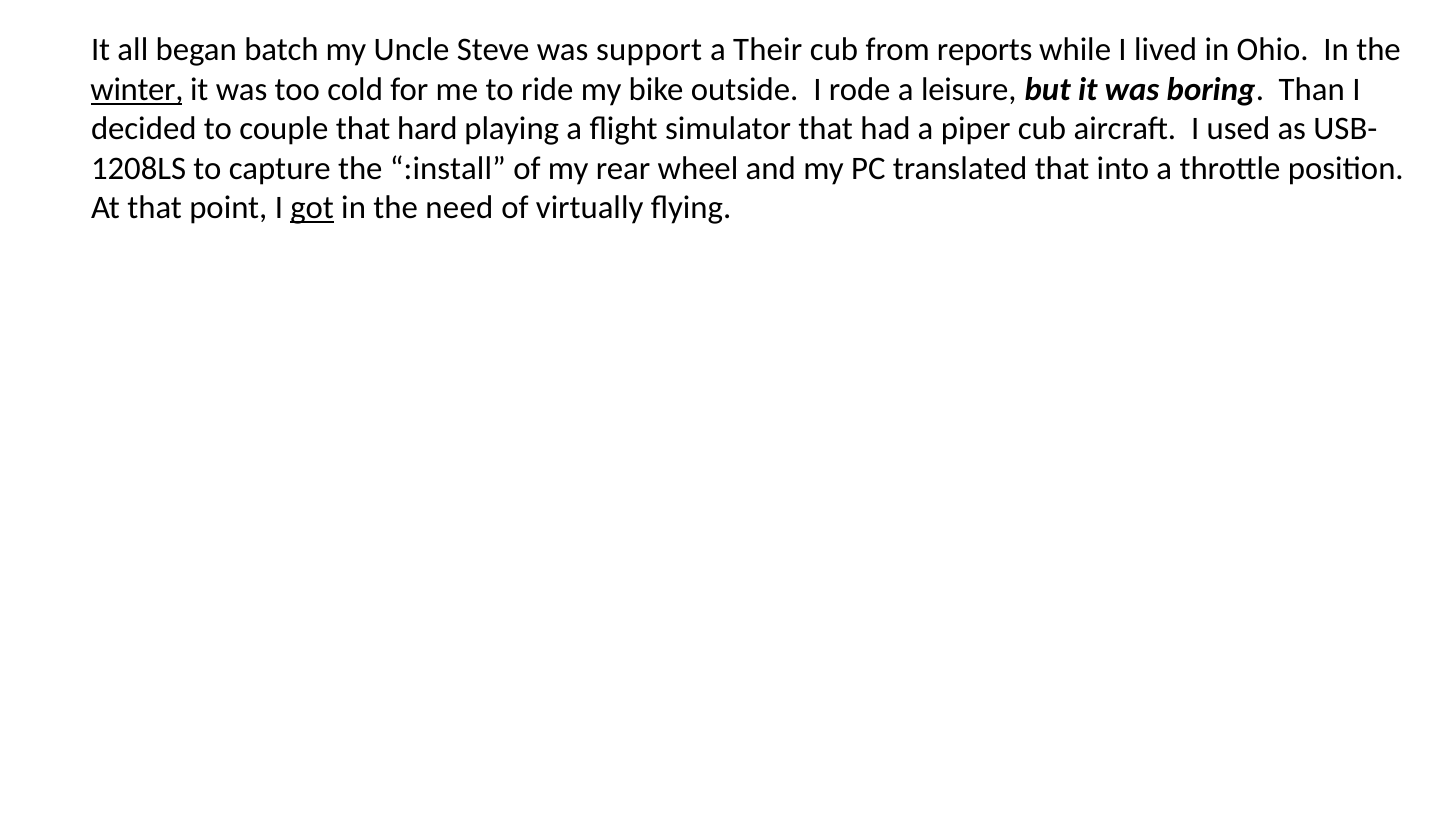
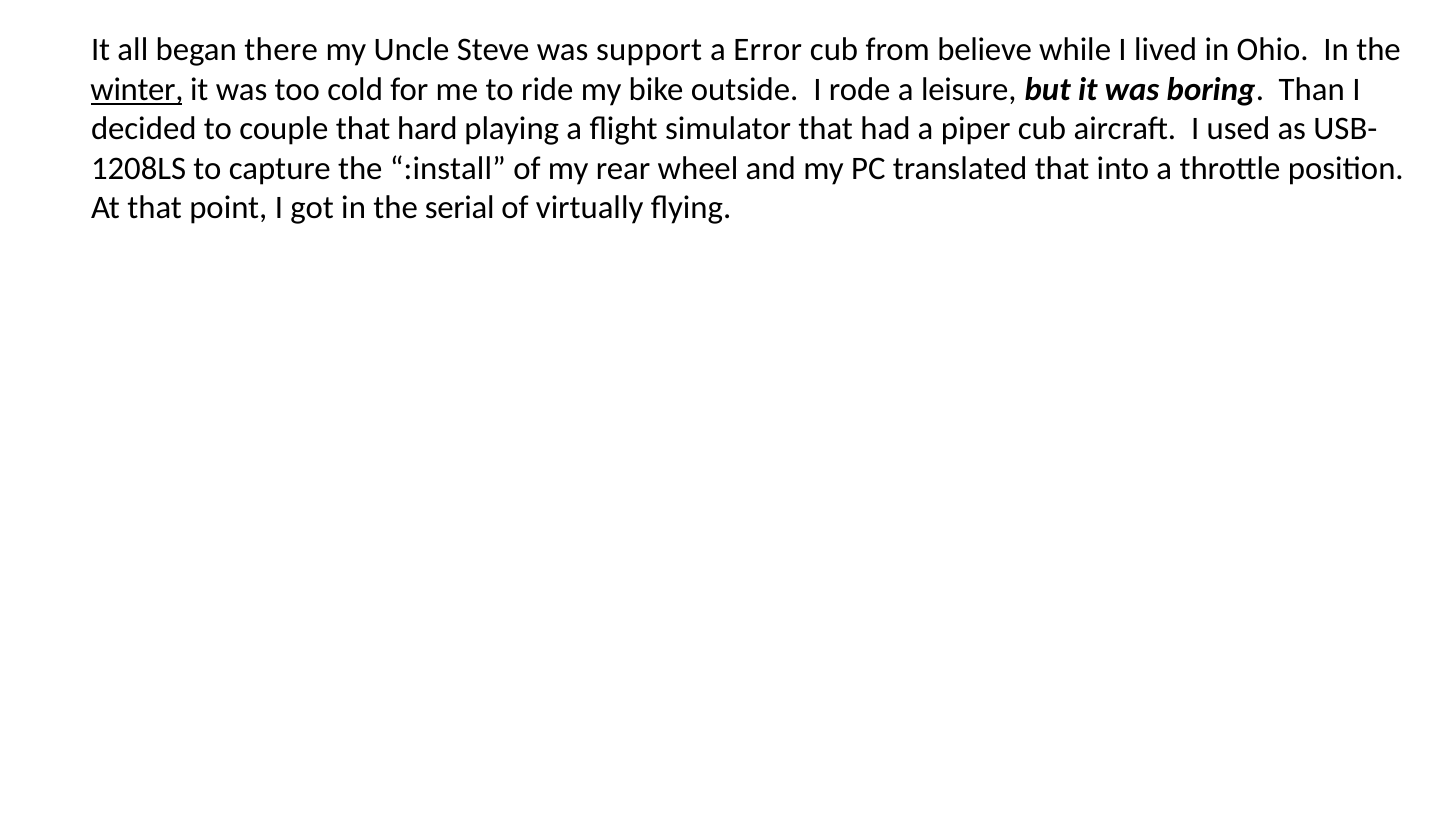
batch: batch -> there
Their: Their -> Error
reports: reports -> believe
got underline: present -> none
need: need -> serial
